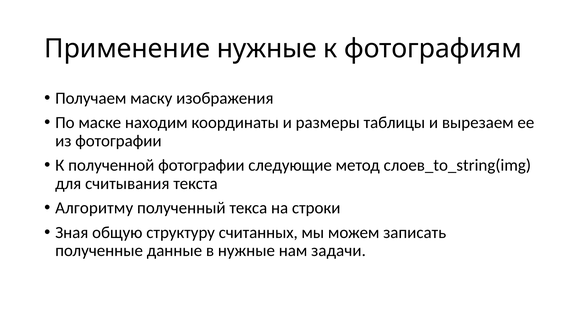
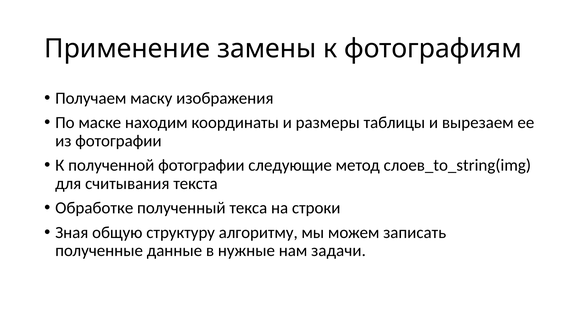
Применение нужные: нужные -> замены
Алгоритму: Алгоритму -> Обработке
считанных: считанных -> алгоритму
